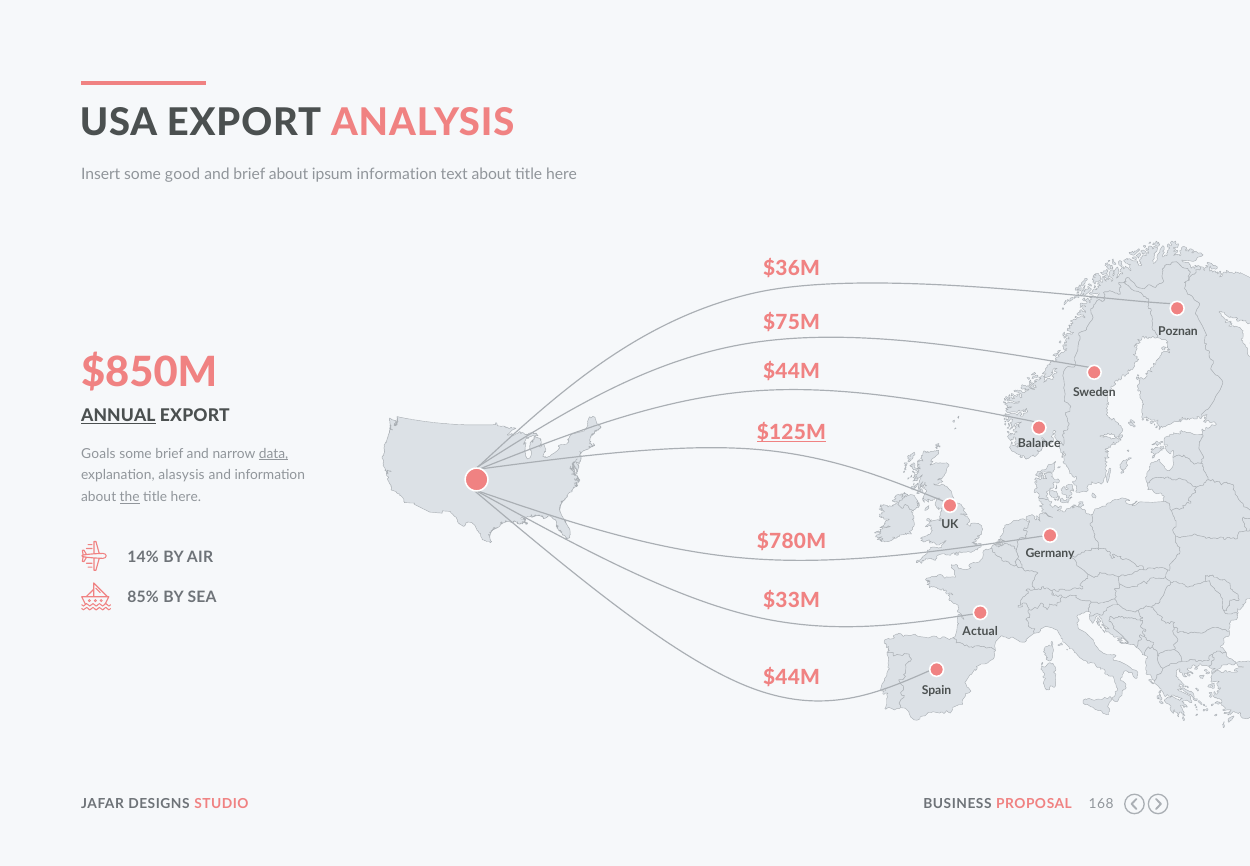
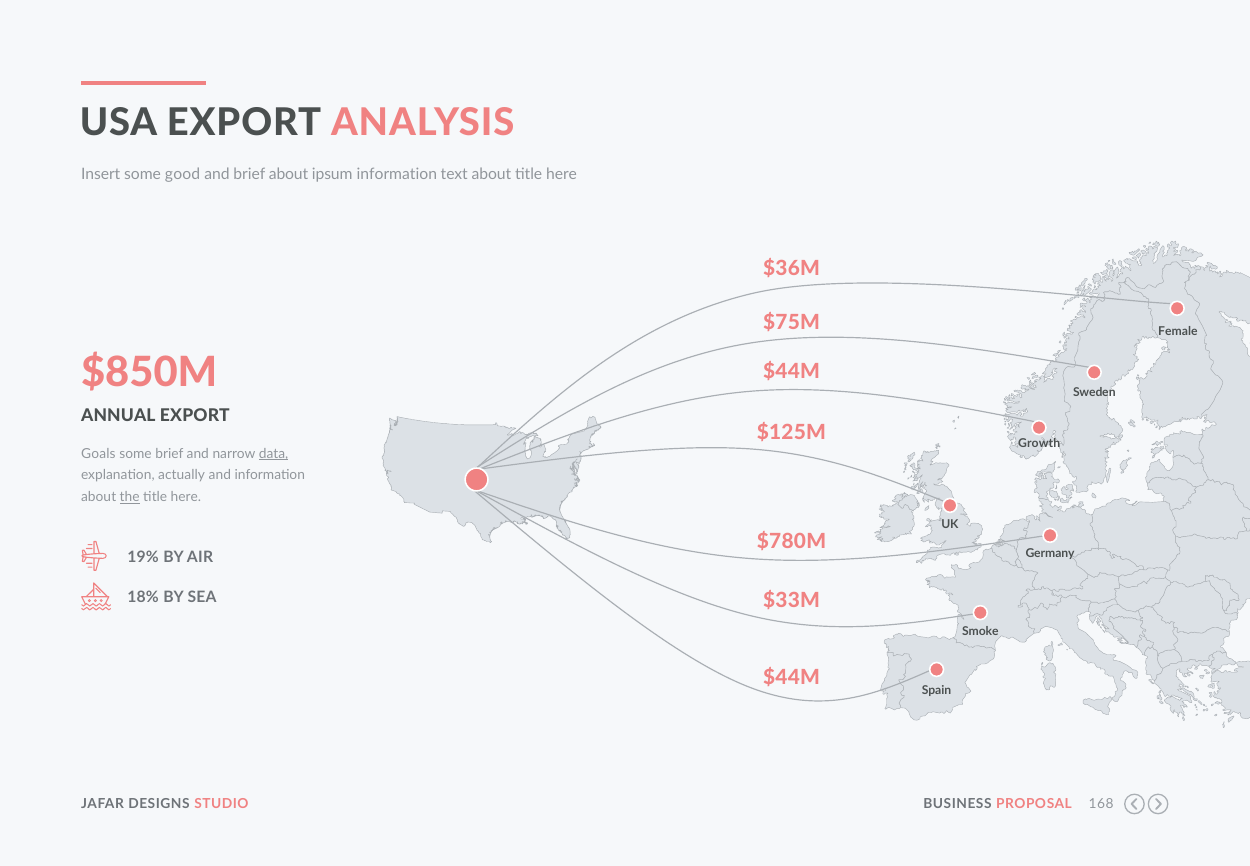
Poznan: Poznan -> Female
ANNUAL underline: present -> none
$125M underline: present -> none
Balance: Balance -> Growth
alasysis: alasysis -> actually
14%: 14% -> 19%
85%: 85% -> 18%
Actual: Actual -> Smoke
